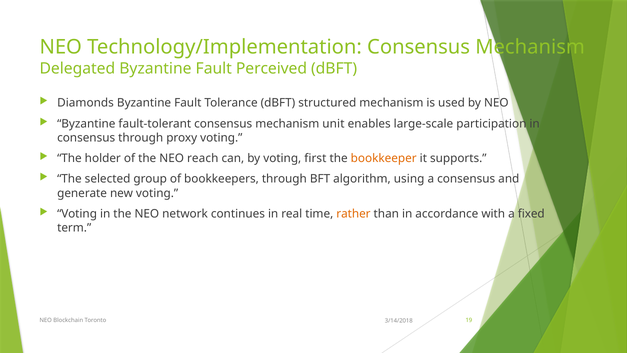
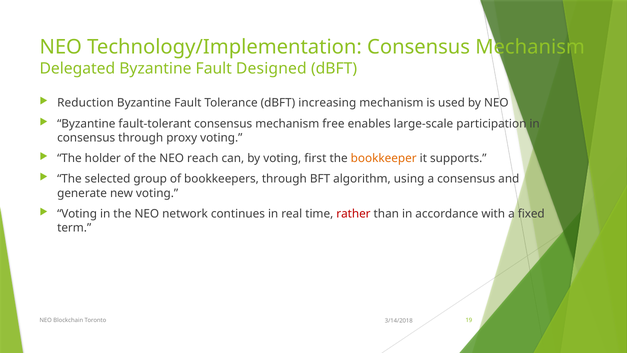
Perceived: Perceived -> Designed
Diamonds: Diamonds -> Reduction
structured: structured -> increasing
unit: unit -> free
rather colour: orange -> red
